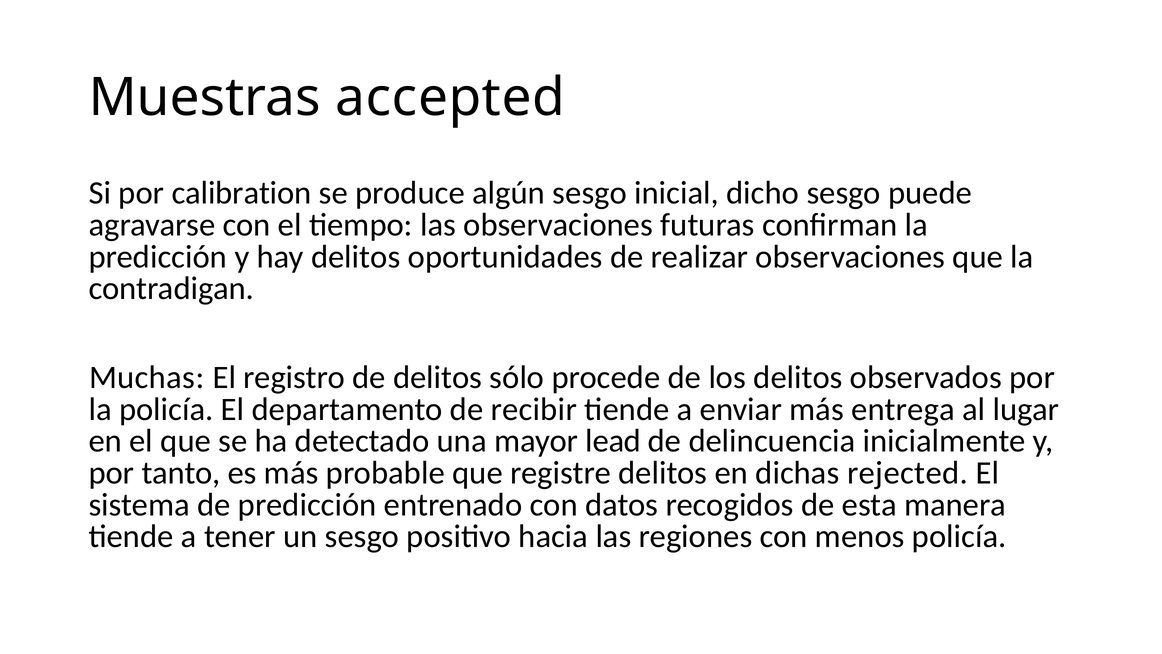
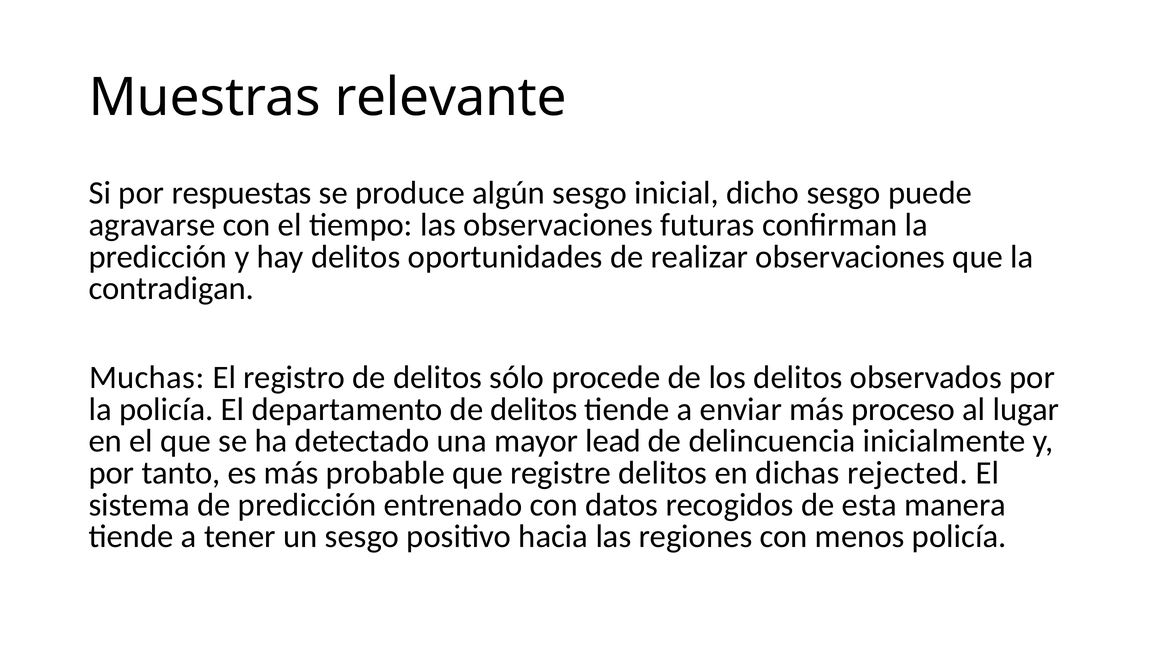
accepted: accepted -> relevante
calibration: calibration -> respuestas
departamento de recibir: recibir -> delitos
entrega: entrega -> proceso
